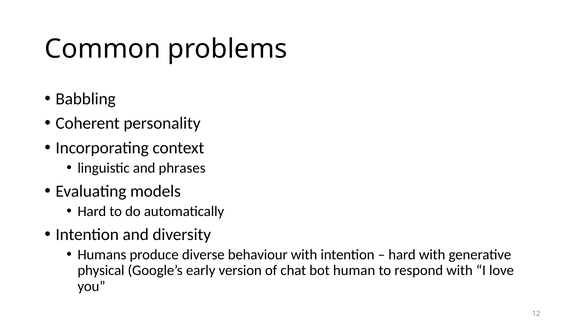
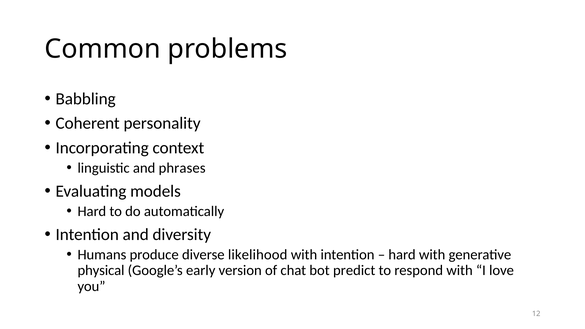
behaviour: behaviour -> likelihood
human: human -> predict
